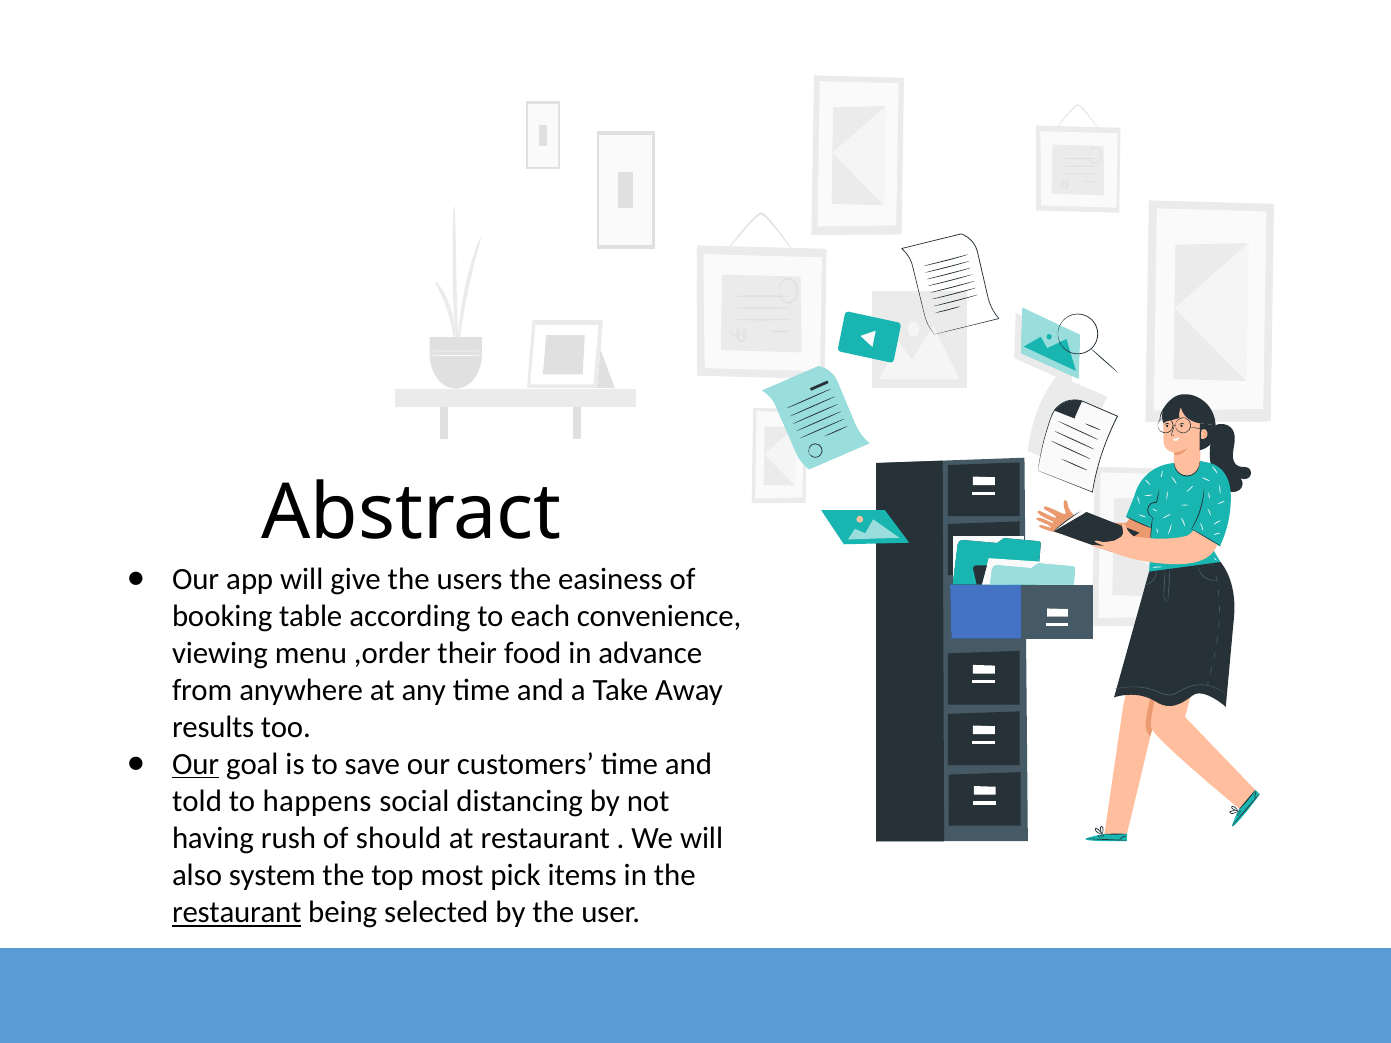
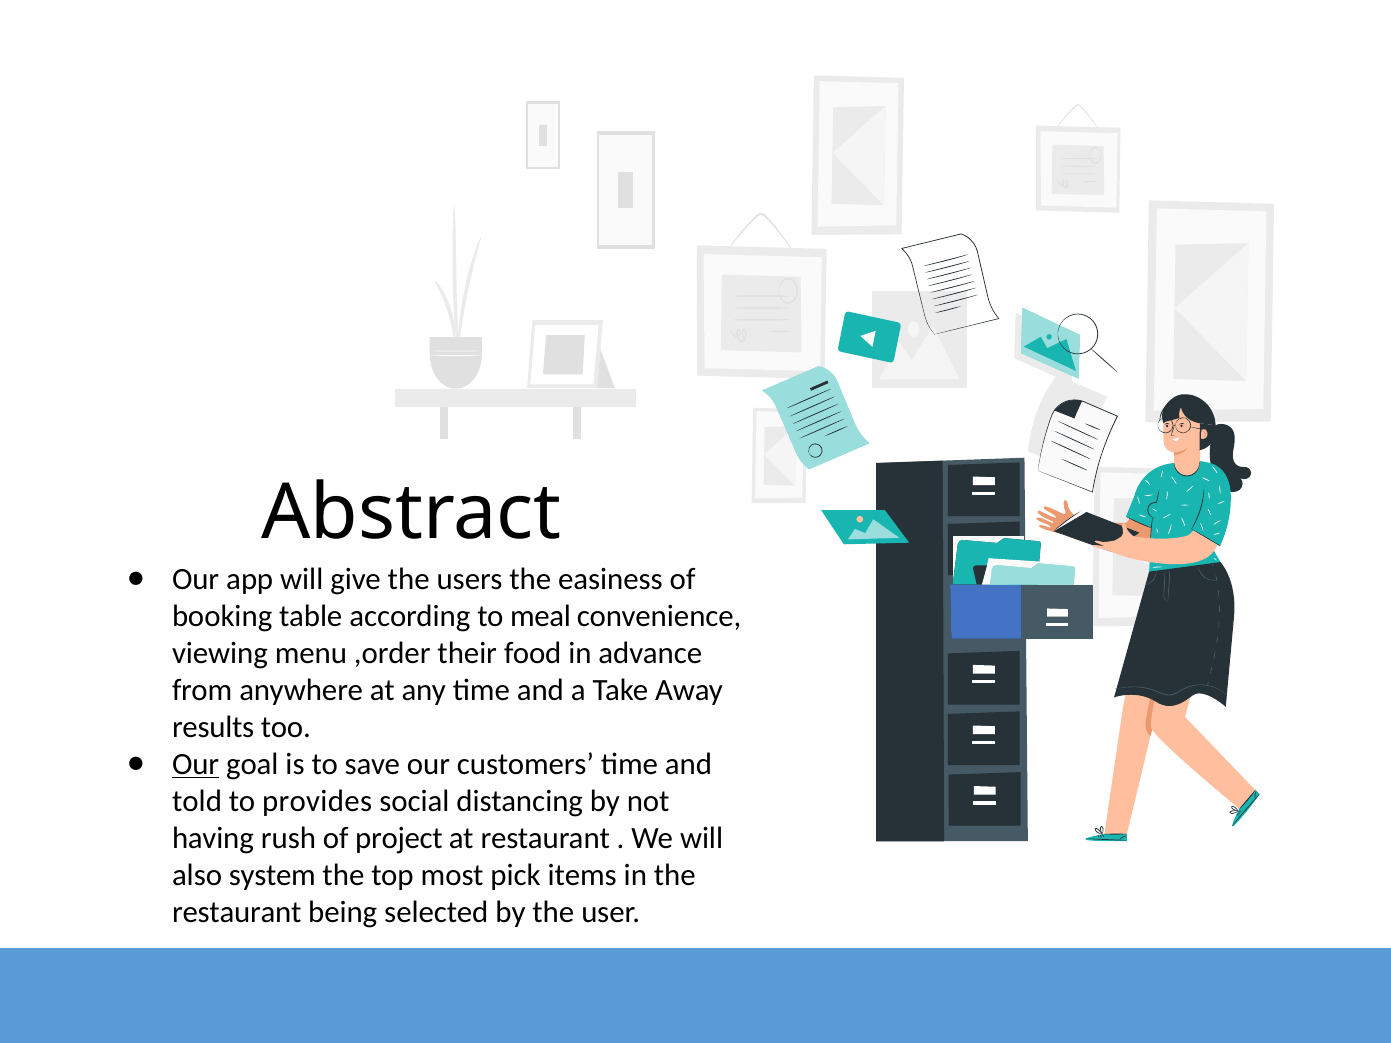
each: each -> meal
happens: happens -> provides
should: should -> project
restaurant at (237, 913) underline: present -> none
